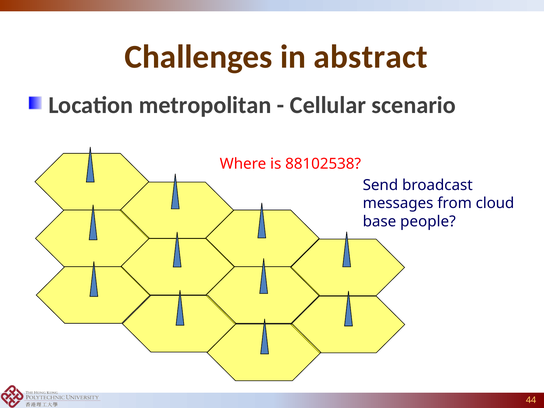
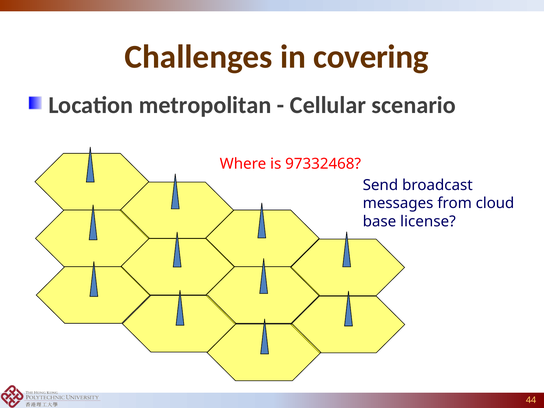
abstract: abstract -> covering
88102538: 88102538 -> 97332468
people: people -> license
